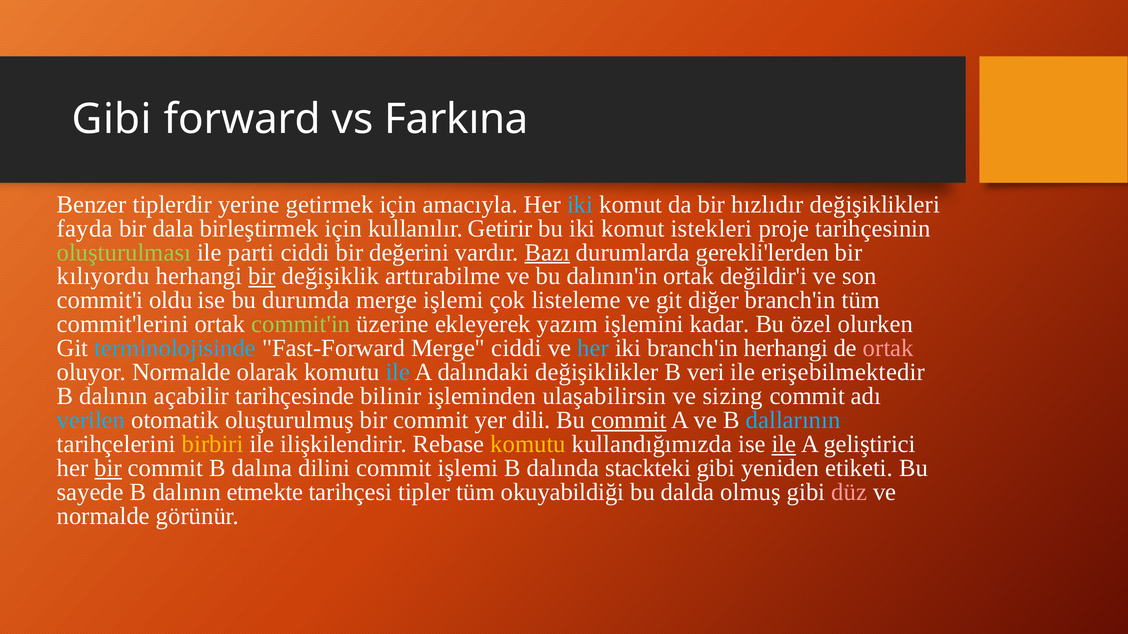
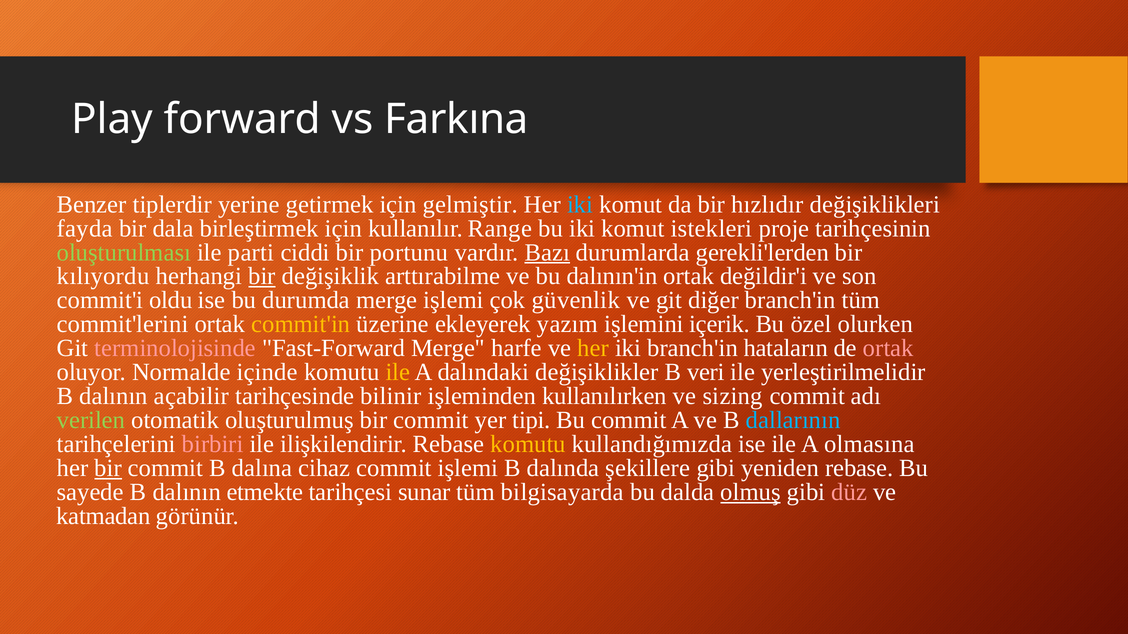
Gibi at (112, 119): Gibi -> Play
amacıyla: amacıyla -> gelmiştir
Getirir: Getirir -> Range
değerini: değerini -> portunu
listeleme: listeleme -> güvenlik
commit'in colour: light green -> yellow
kadar: kadar -> içerik
terminolojisinde colour: light blue -> pink
Merge ciddi: ciddi -> harfe
her at (593, 349) colour: light blue -> yellow
branch'in herhangi: herhangi -> hataların
olarak: olarak -> içinde
ile at (398, 372) colour: light blue -> yellow
erişebilmektedir: erişebilmektedir -> yerleştirilmelidir
ulaşabilirsin: ulaşabilirsin -> kullanılırken
verilen colour: light blue -> light green
dili: dili -> tipi
commit at (629, 420) underline: present -> none
birbiri colour: yellow -> pink
ile at (784, 444) underline: present -> none
geliştirici: geliştirici -> olmasına
dilini: dilini -> cihaz
stackteki: stackteki -> şekillere
yeniden etiketi: etiketi -> rebase
tipler: tipler -> sunar
okuyabildiği: okuyabildiği -> bilgisayarda
olmuş underline: none -> present
normalde at (103, 516): normalde -> katmadan
